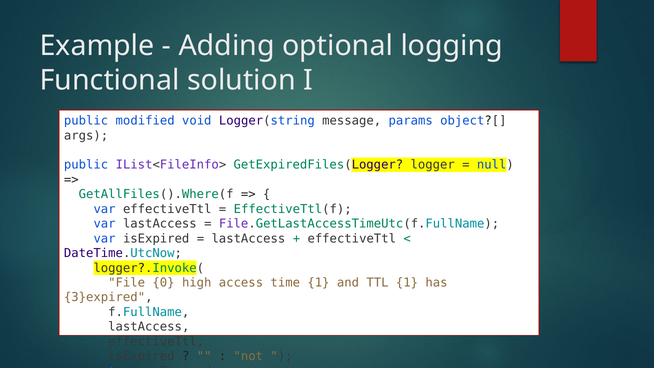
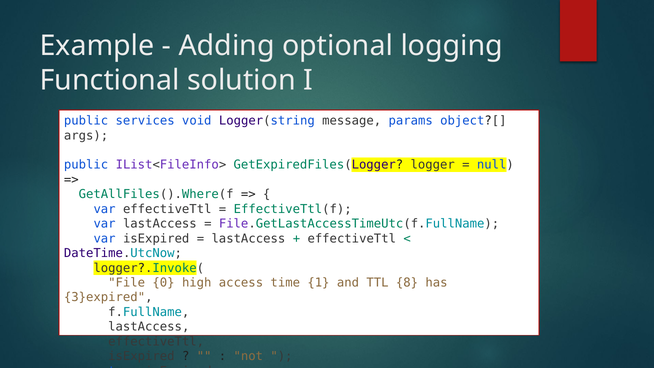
modified: modified -> services
TTL 1: 1 -> 8
